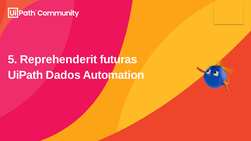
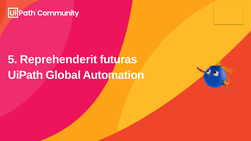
Dados: Dados -> Global
